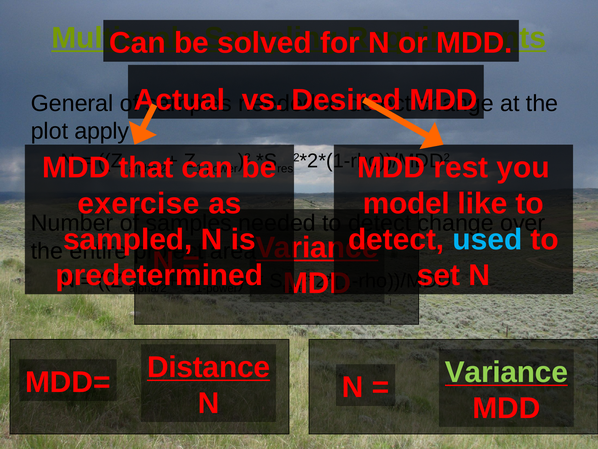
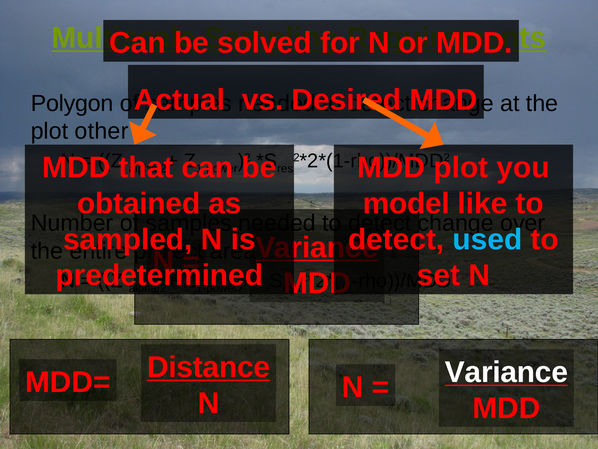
General: General -> Polygon
apply: apply -> other
rest at (461, 167): rest -> plot
exercise: exercise -> obtained
Variance at (506, 372) colour: light green -> white
